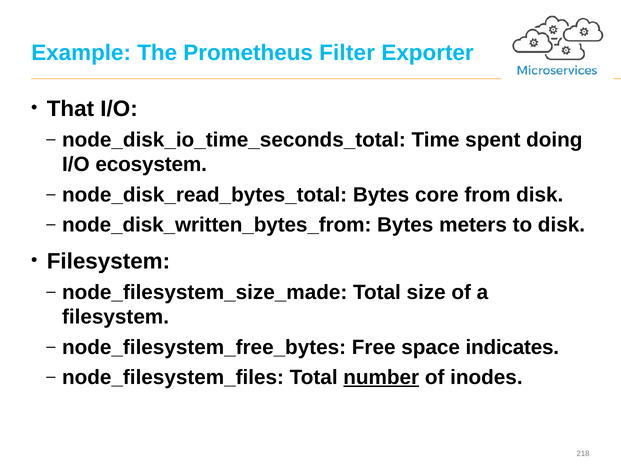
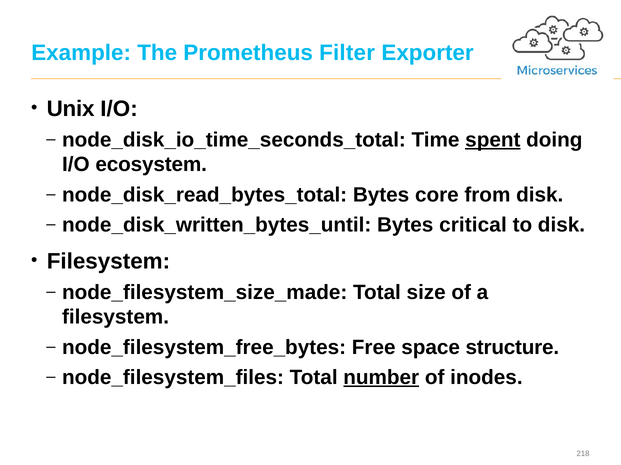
That: That -> Unix
spent underline: none -> present
node_disk_written_bytes_from: node_disk_written_bytes_from -> node_disk_written_bytes_until
meters: meters -> critical
indicates: indicates -> structure
